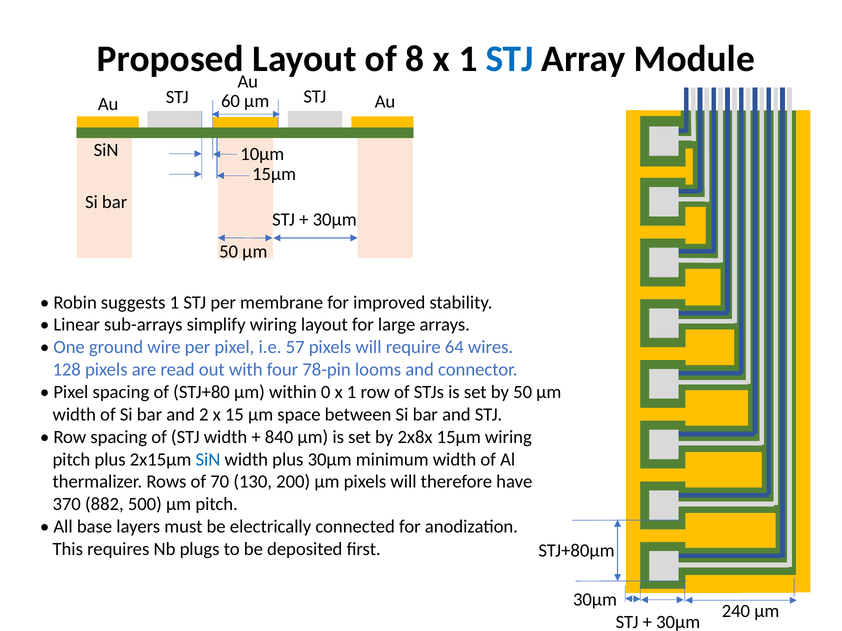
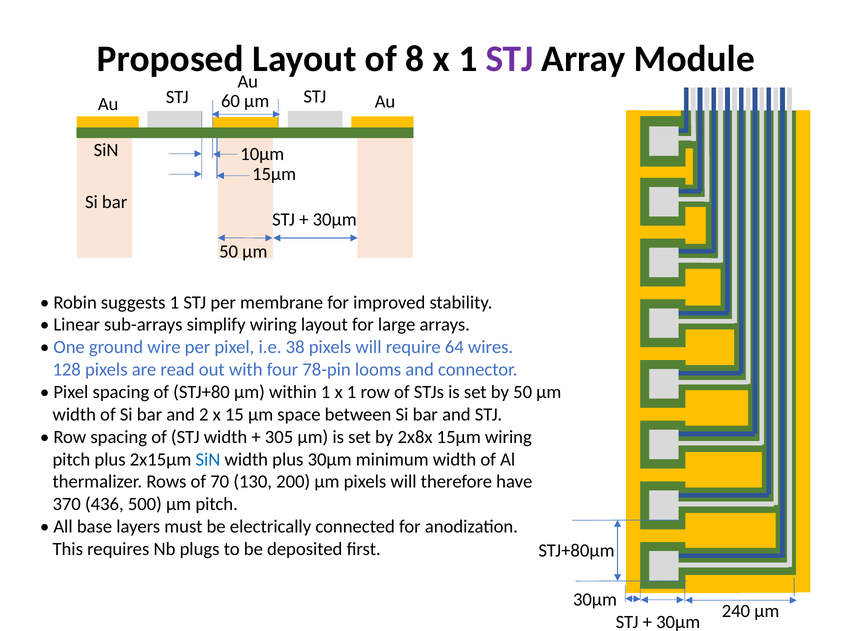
STJ at (510, 59) colour: blue -> purple
57: 57 -> 38
within 0: 0 -> 1
840: 840 -> 305
882: 882 -> 436
